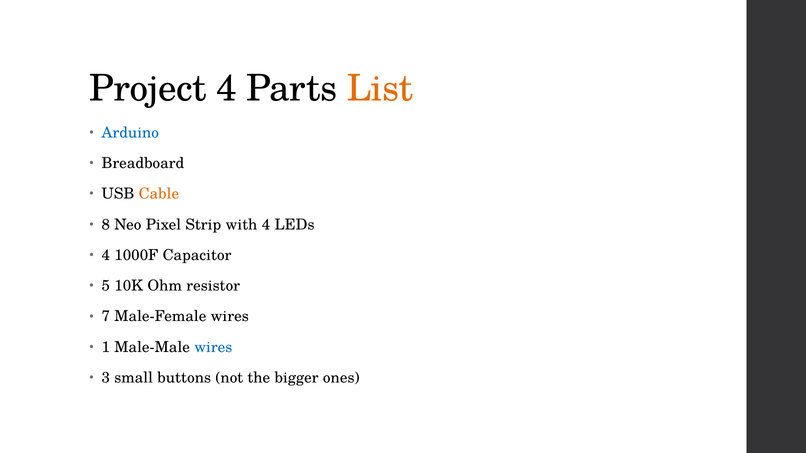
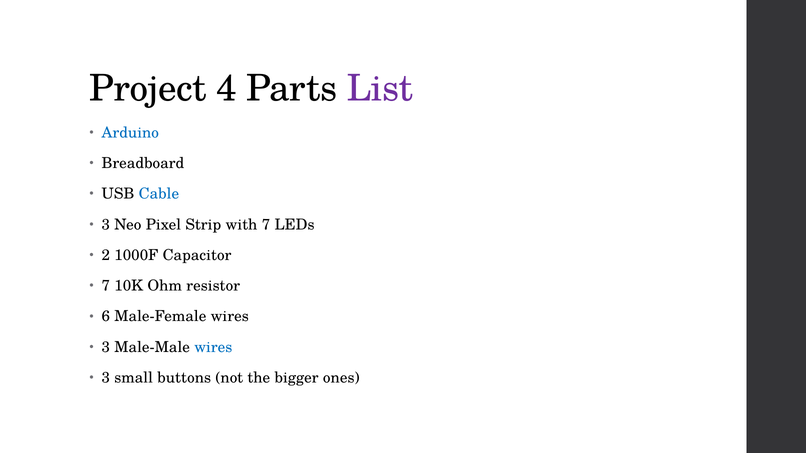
List colour: orange -> purple
Cable colour: orange -> blue
8 at (106, 225): 8 -> 3
with 4: 4 -> 7
4 at (106, 255): 4 -> 2
5 at (106, 286): 5 -> 7
7: 7 -> 6
1 at (106, 347): 1 -> 3
